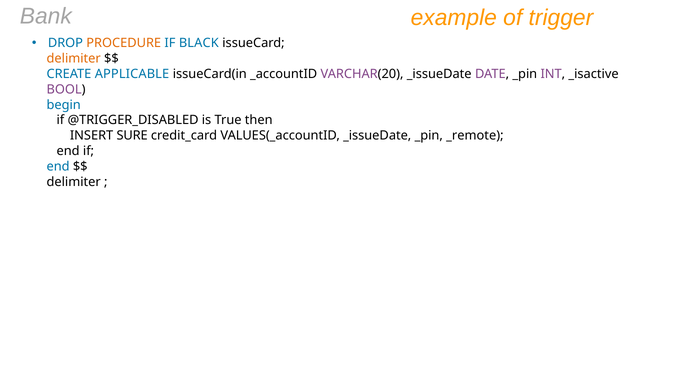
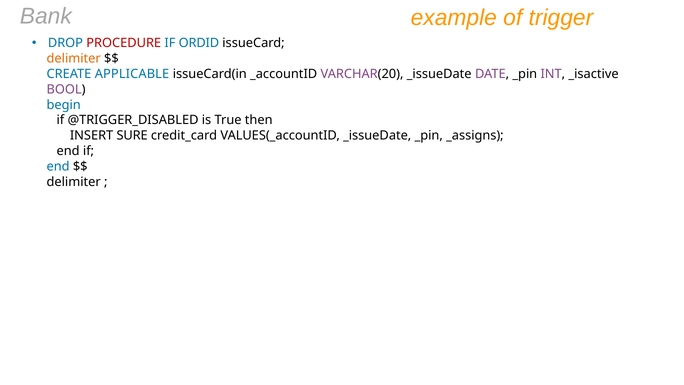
PROCEDURE colour: orange -> red
BLACK: BLACK -> ORDID
_remote: _remote -> _assigns
